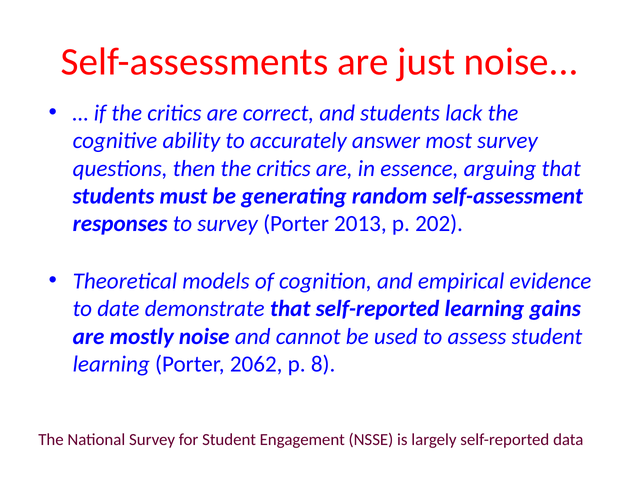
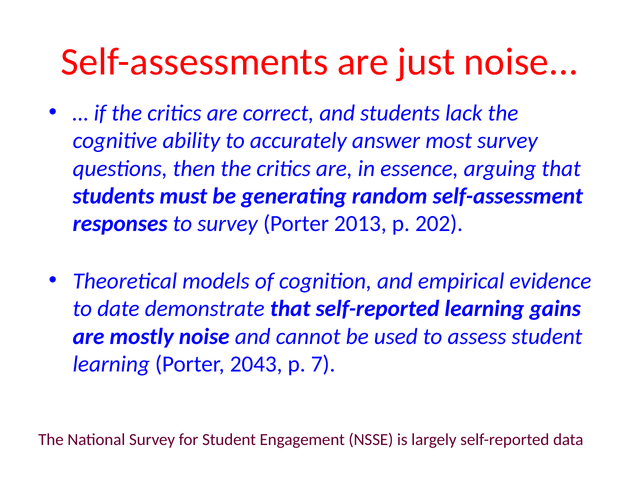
2062: 2062 -> 2043
8: 8 -> 7
